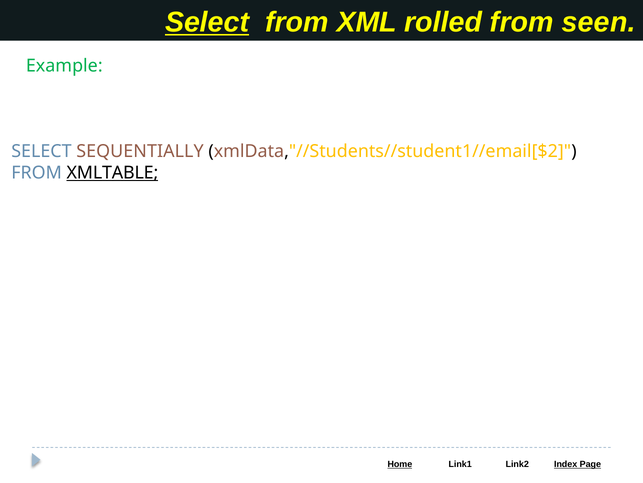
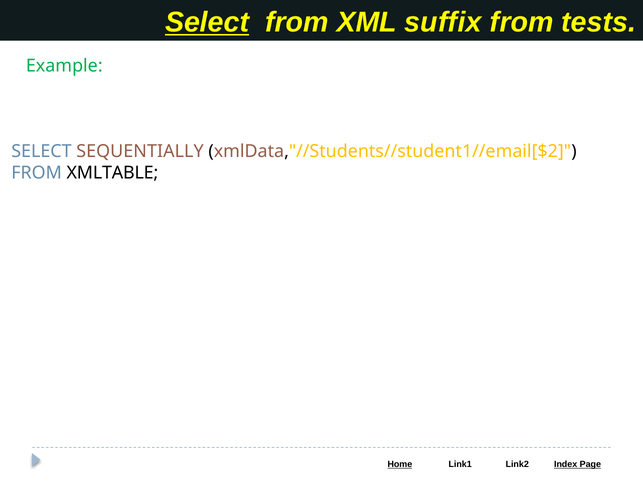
rolled: rolled -> suffix
seen: seen -> tests
XMLTABLE underline: present -> none
